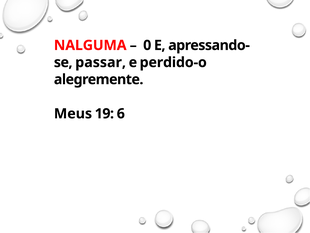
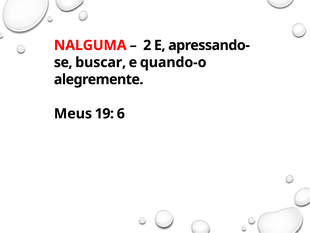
0: 0 -> 2
passar: passar -> buscar
perdido-o: perdido-o -> quando-o
